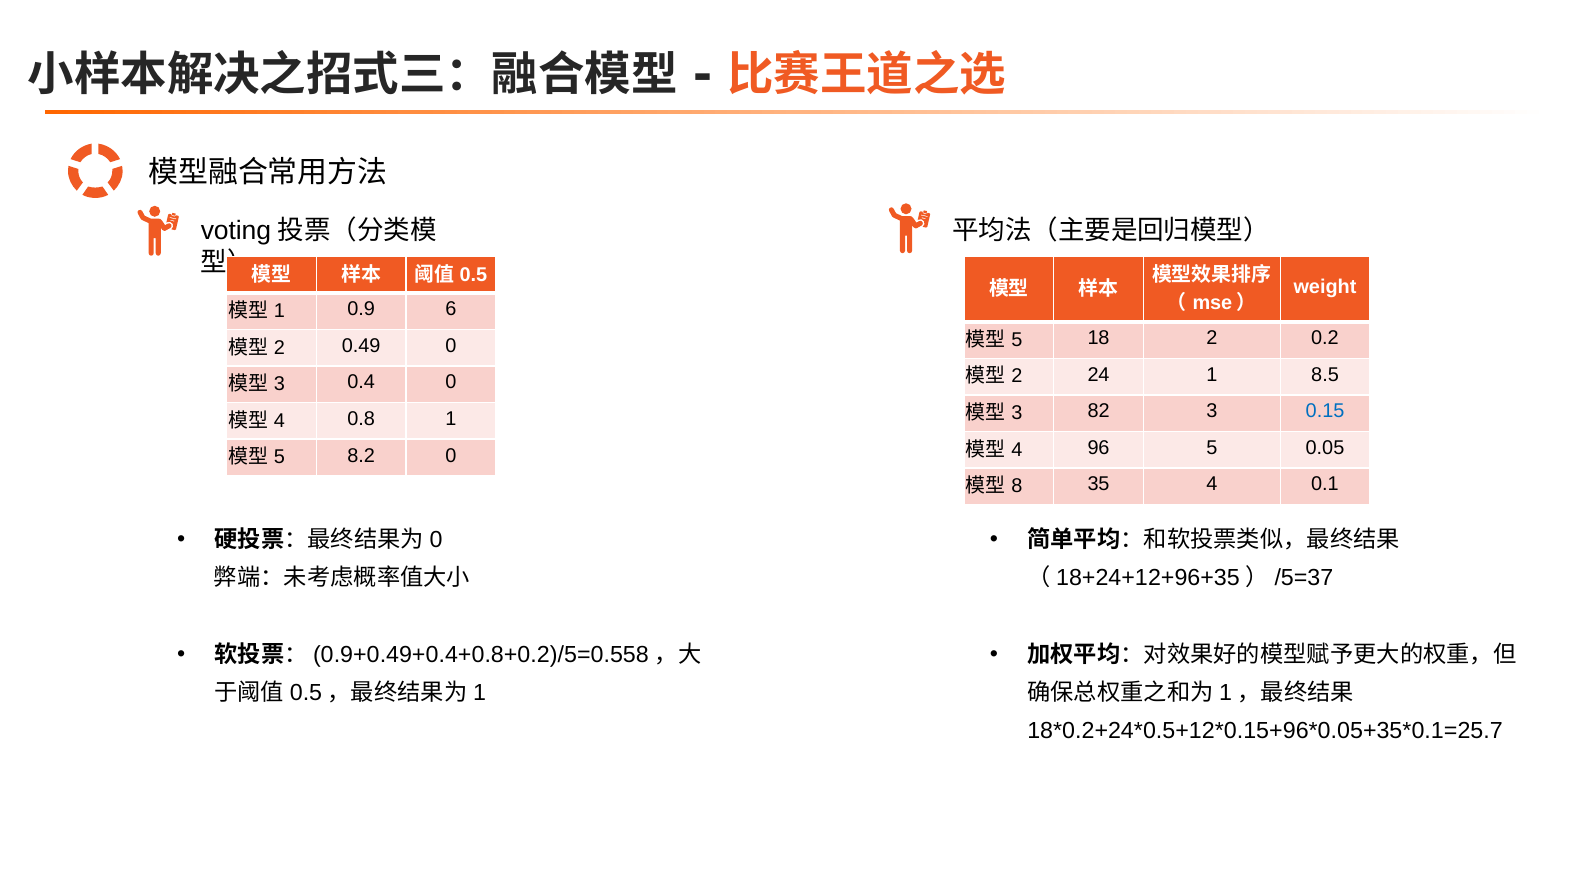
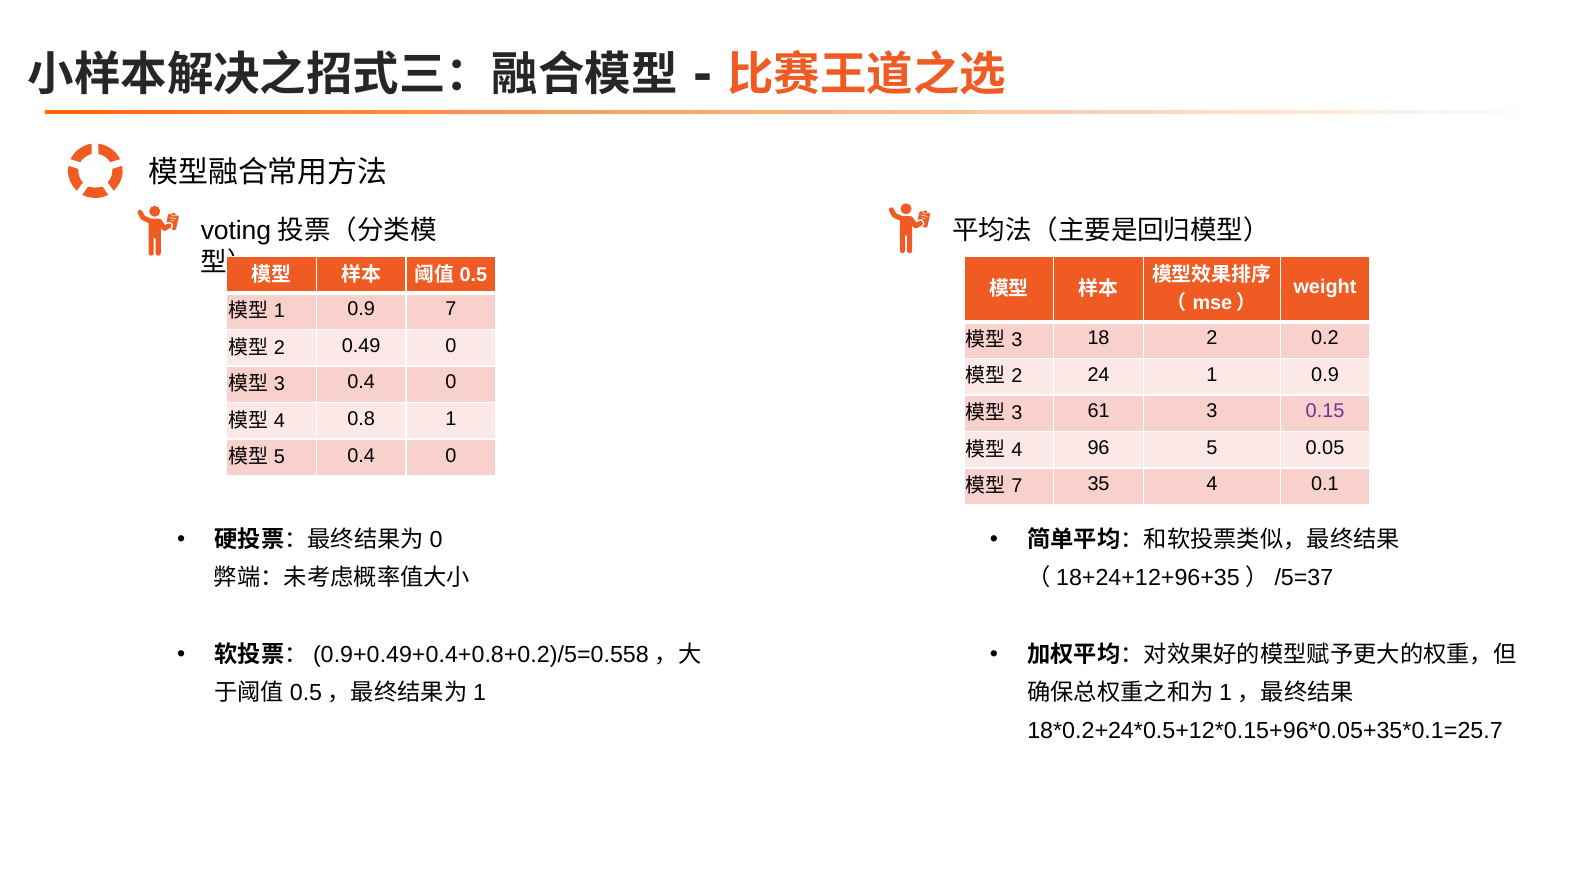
0.9 6: 6 -> 7
5 at (1017, 340): 5 -> 3
24 1 8.5: 8.5 -> 0.9
82: 82 -> 61
0.15 colour: blue -> purple
5 8.2: 8.2 -> 0.4
8 at (1017, 486): 8 -> 7
